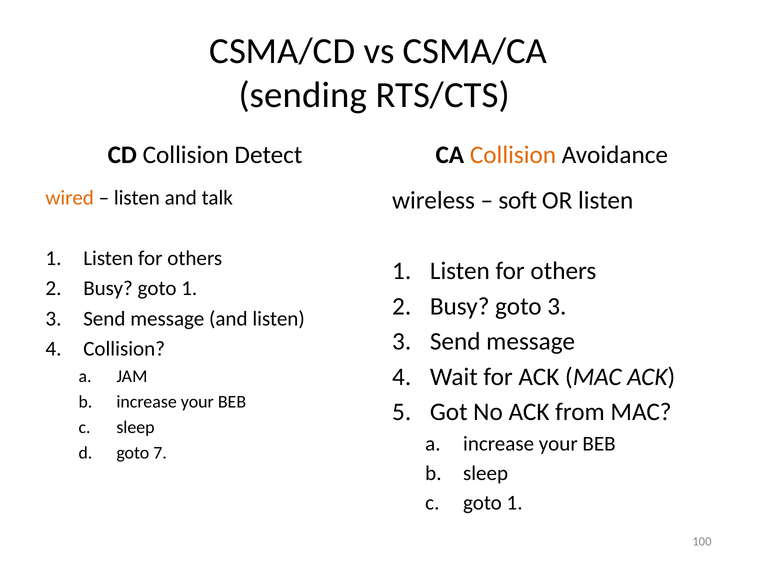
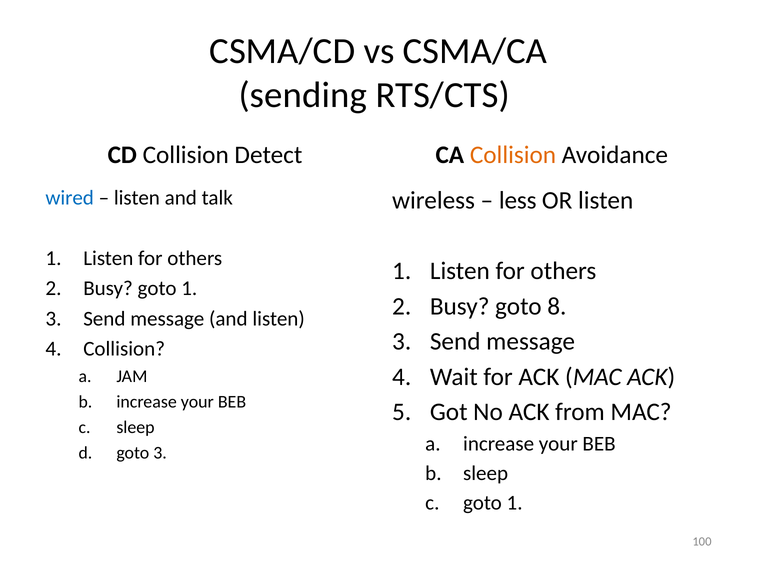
wired colour: orange -> blue
soft: soft -> less
goto 3: 3 -> 8
goto 7: 7 -> 3
